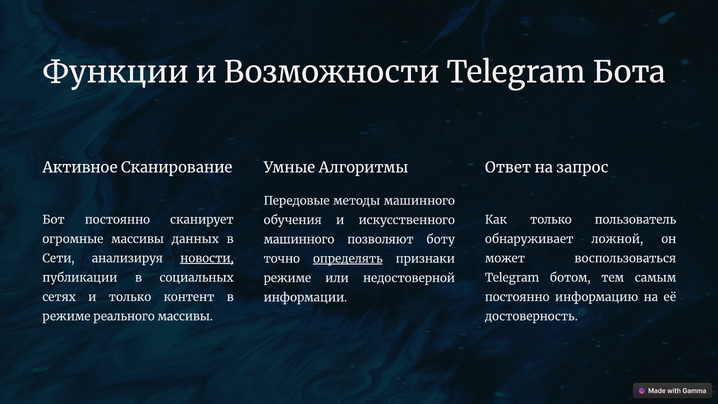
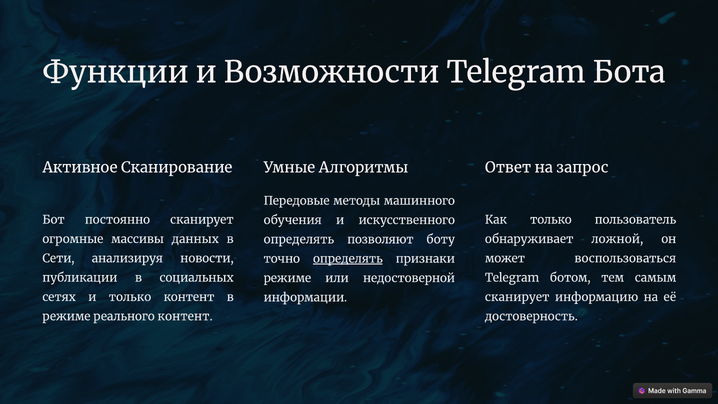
машинного at (299, 239): машинного -> определять
новости underline: present -> none
постоянно at (517, 297): постоянно -> сканирует
реального массивы: массивы -> контент
